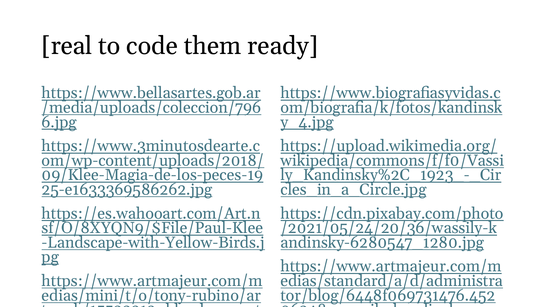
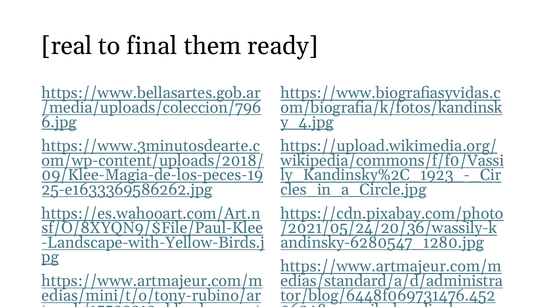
code: code -> final
